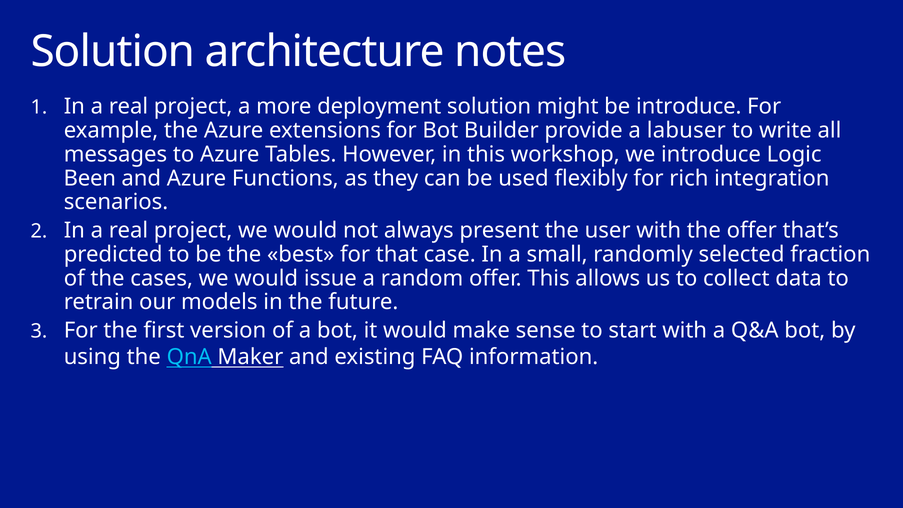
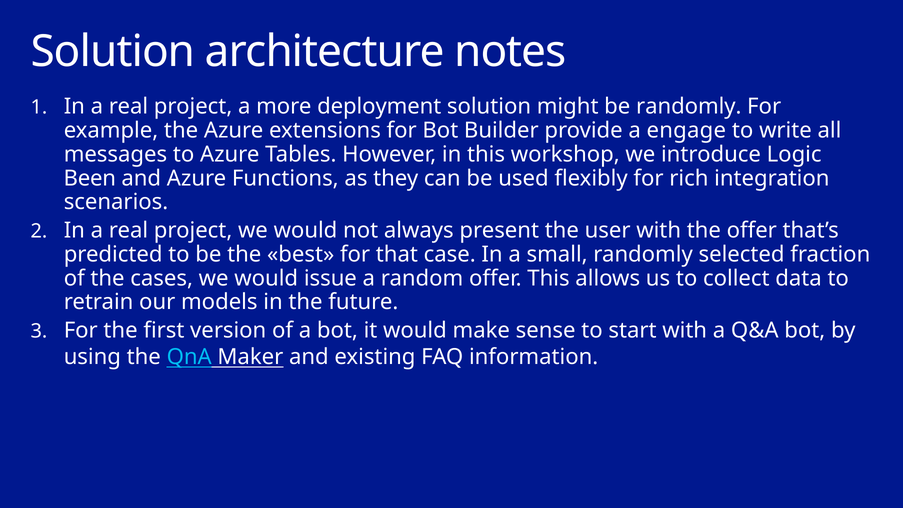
be introduce: introduce -> randomly
labuser: labuser -> engage
